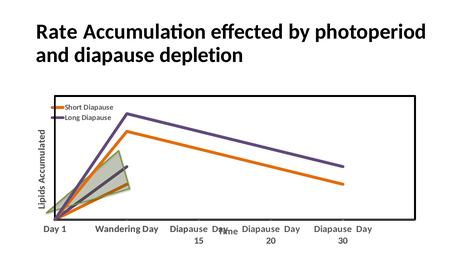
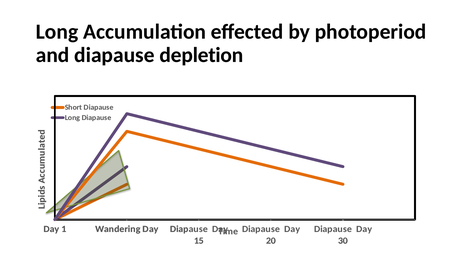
Rate at (57, 32): Rate -> Long
